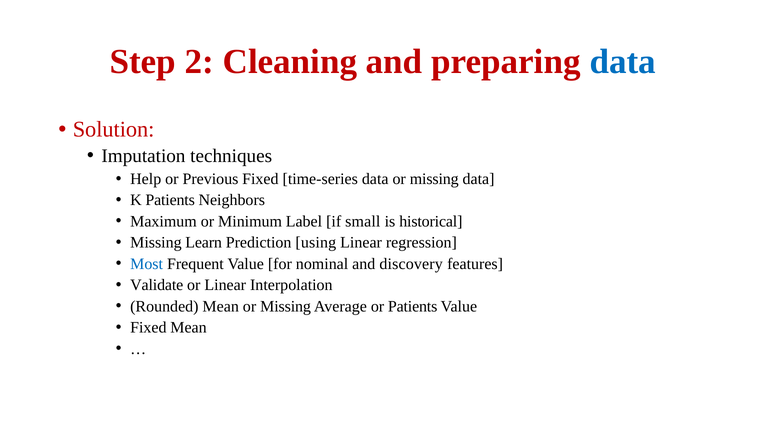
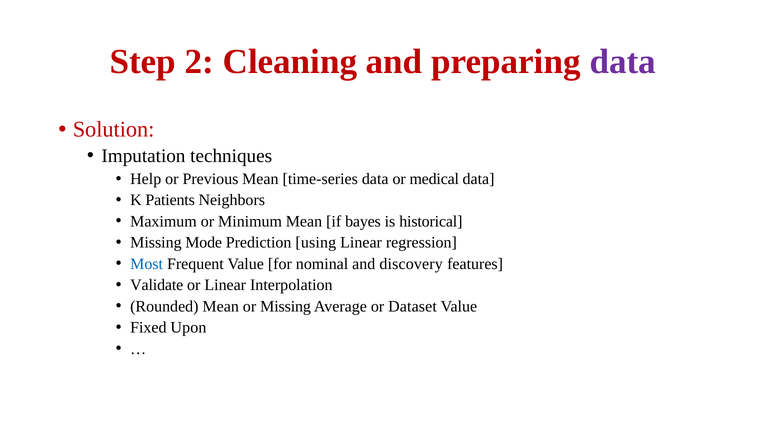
data at (623, 62) colour: blue -> purple
Previous Fixed: Fixed -> Mean
data or missing: missing -> medical
Minimum Label: Label -> Mean
small: small -> bayes
Learn: Learn -> Mode
or Patients: Patients -> Dataset
Fixed Mean: Mean -> Upon
